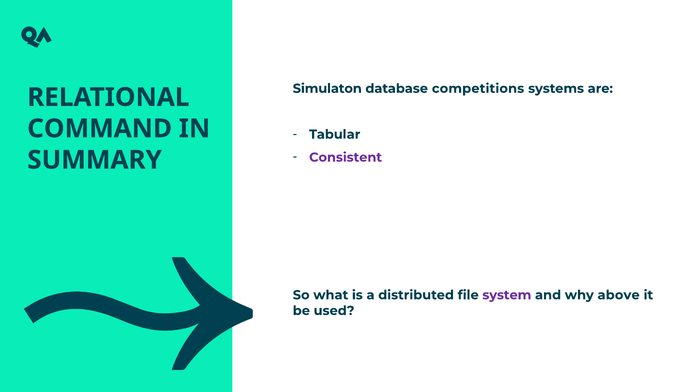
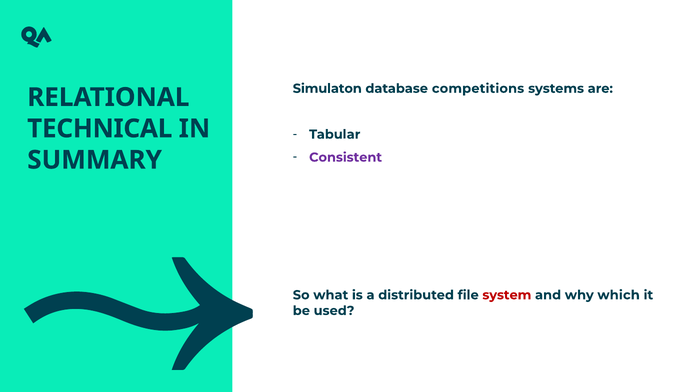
COMMAND: COMMAND -> TECHNICAL
system colour: purple -> red
above: above -> which
